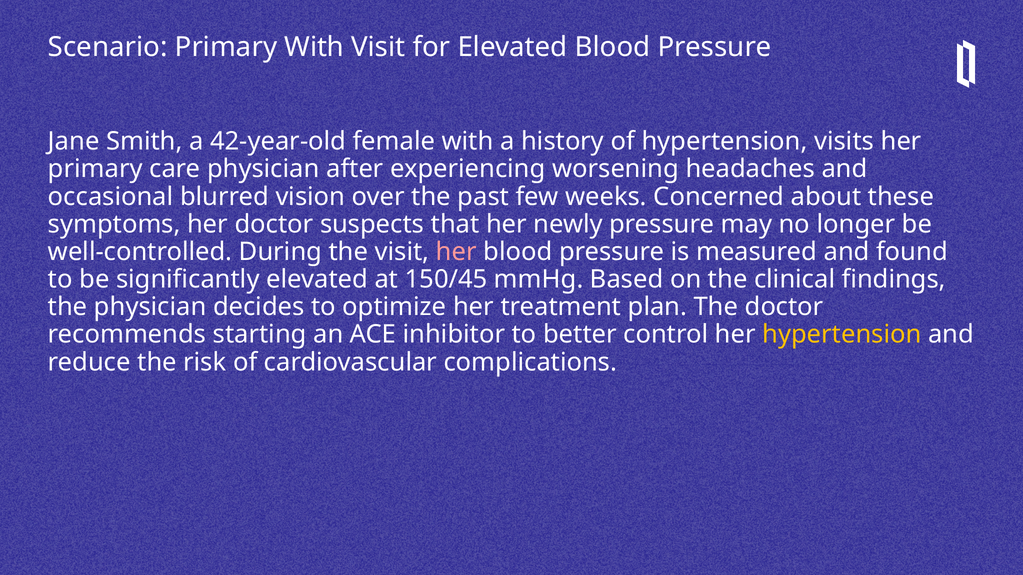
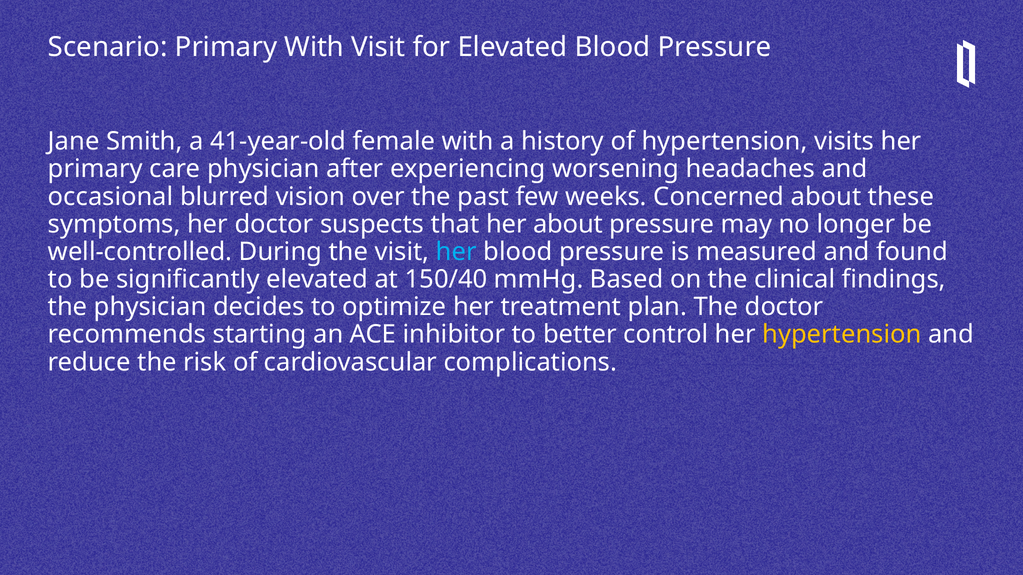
42-year-old: 42-year-old -> 41-year-old
her newly: newly -> about
her at (456, 252) colour: pink -> light blue
150/45: 150/45 -> 150/40
